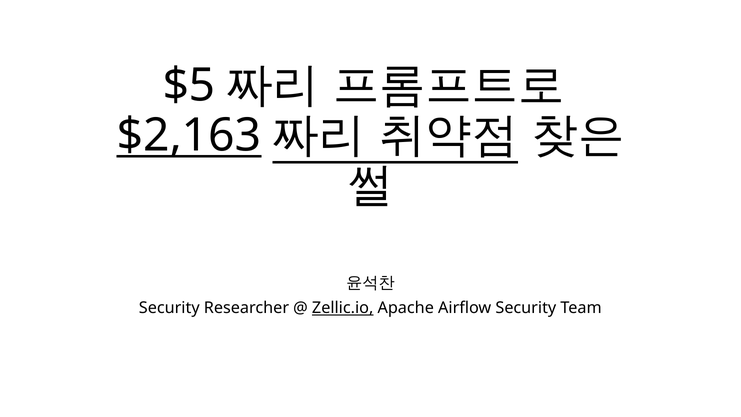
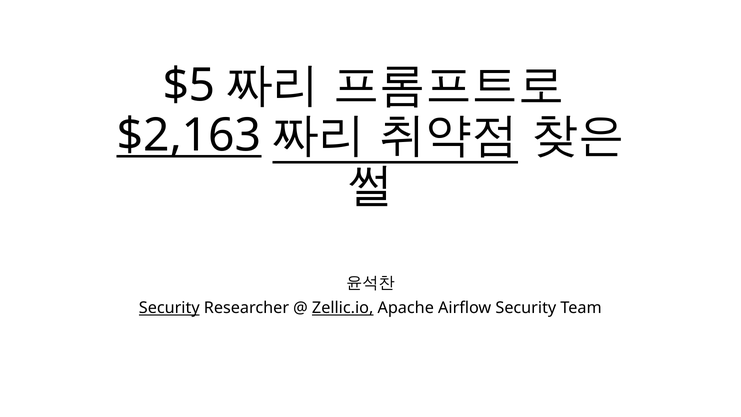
Security at (169, 308) underline: none -> present
